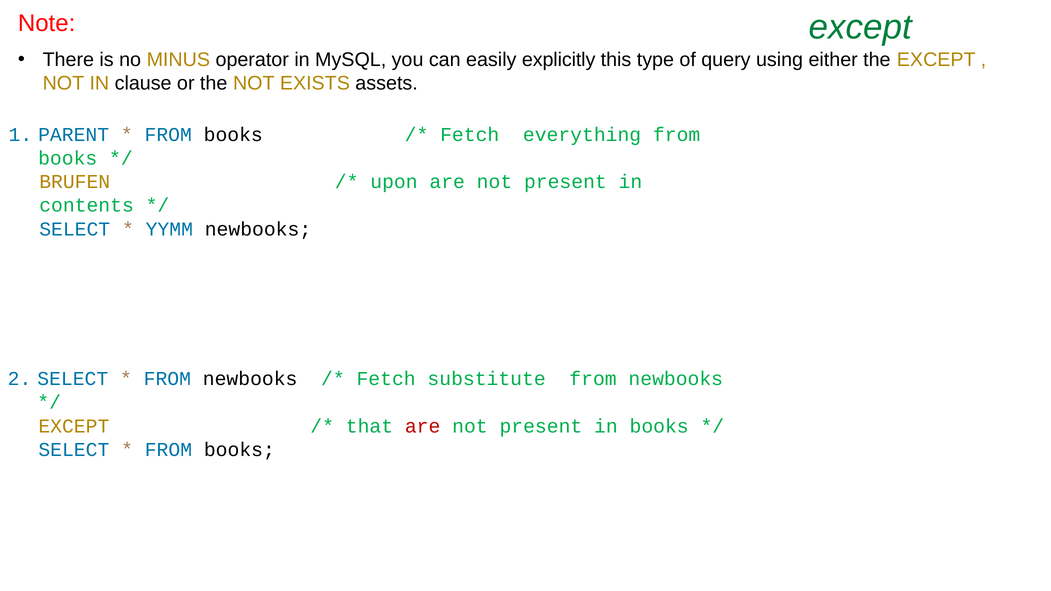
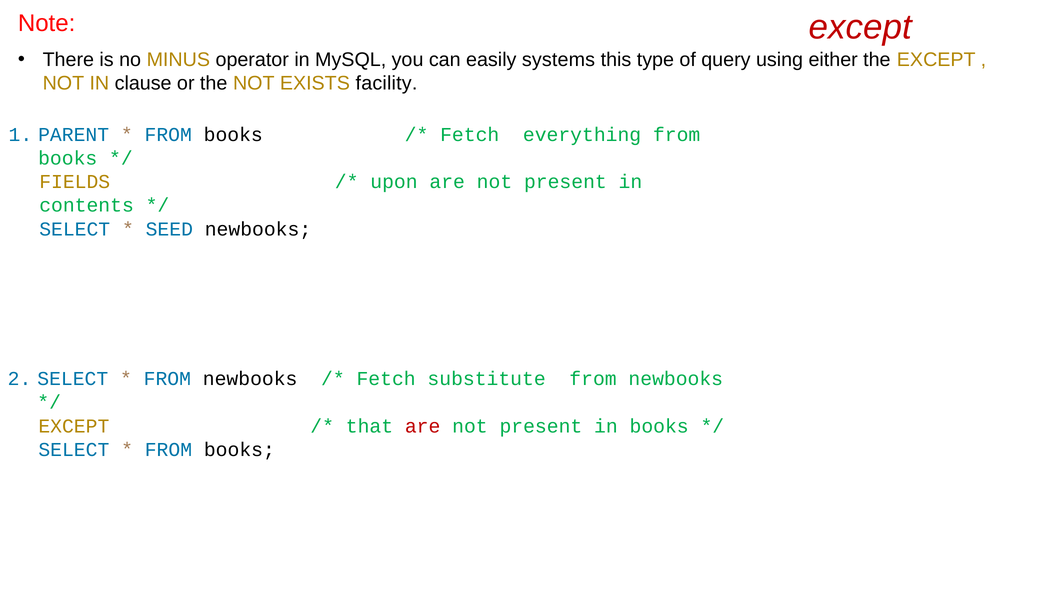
except at (860, 27) colour: green -> red
explicitly: explicitly -> systems
assets: assets -> facility
BRUFEN: BRUFEN -> FIELDS
YYMM: YYMM -> SEED
